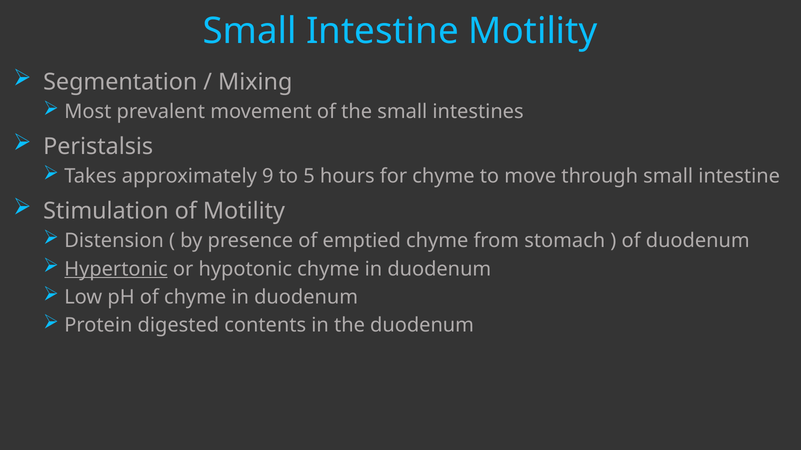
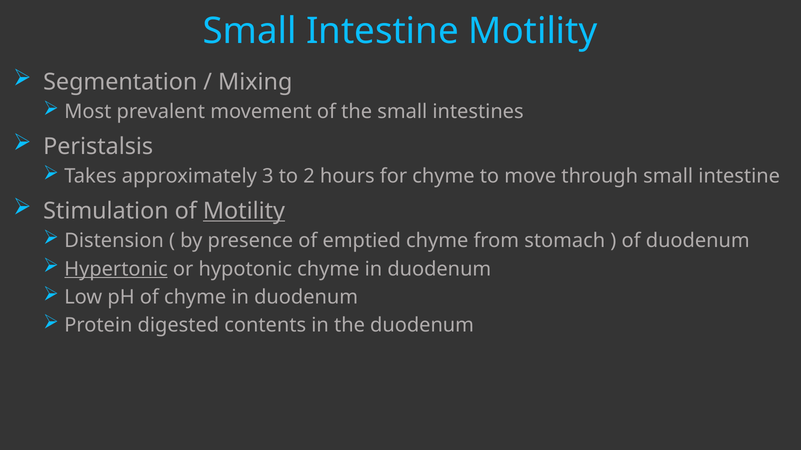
9: 9 -> 3
5: 5 -> 2
Motility at (244, 211) underline: none -> present
